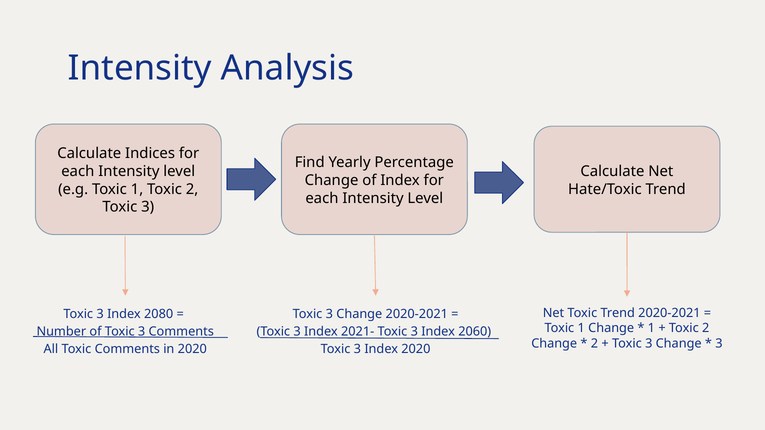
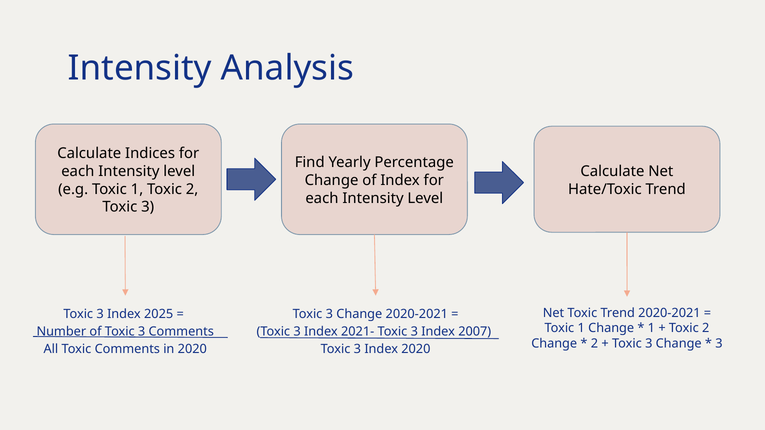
2080: 2080 -> 2025
2060: 2060 -> 2007
